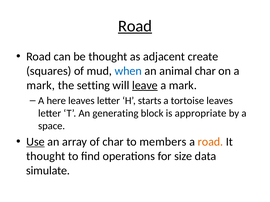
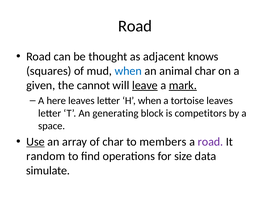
Road at (135, 26) underline: present -> none
create: create -> knows
mark at (41, 85): mark -> given
setting: setting -> cannot
mark at (183, 85) underline: none -> present
H starts: starts -> when
appropriate: appropriate -> competitors
road at (210, 142) colour: orange -> purple
thought at (46, 157): thought -> random
